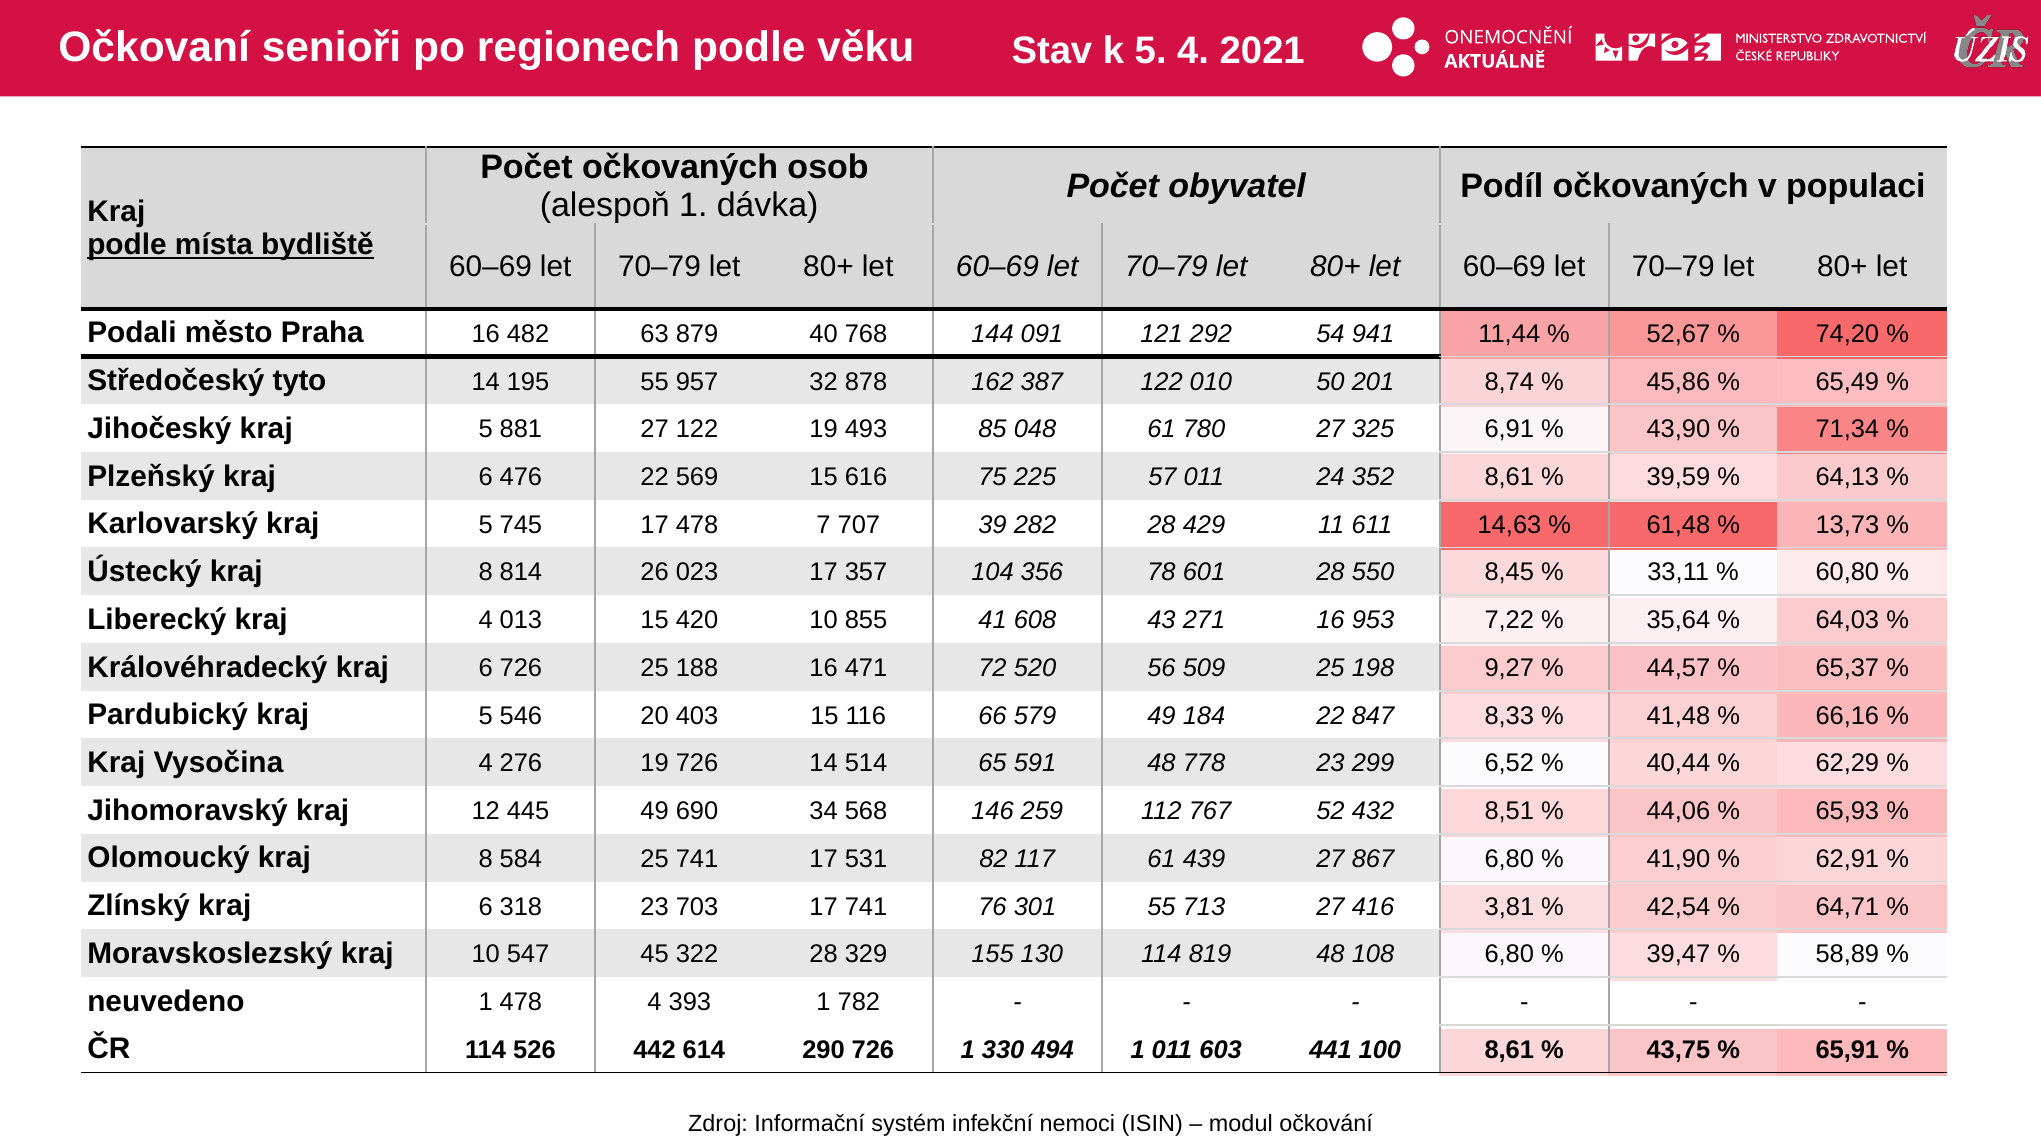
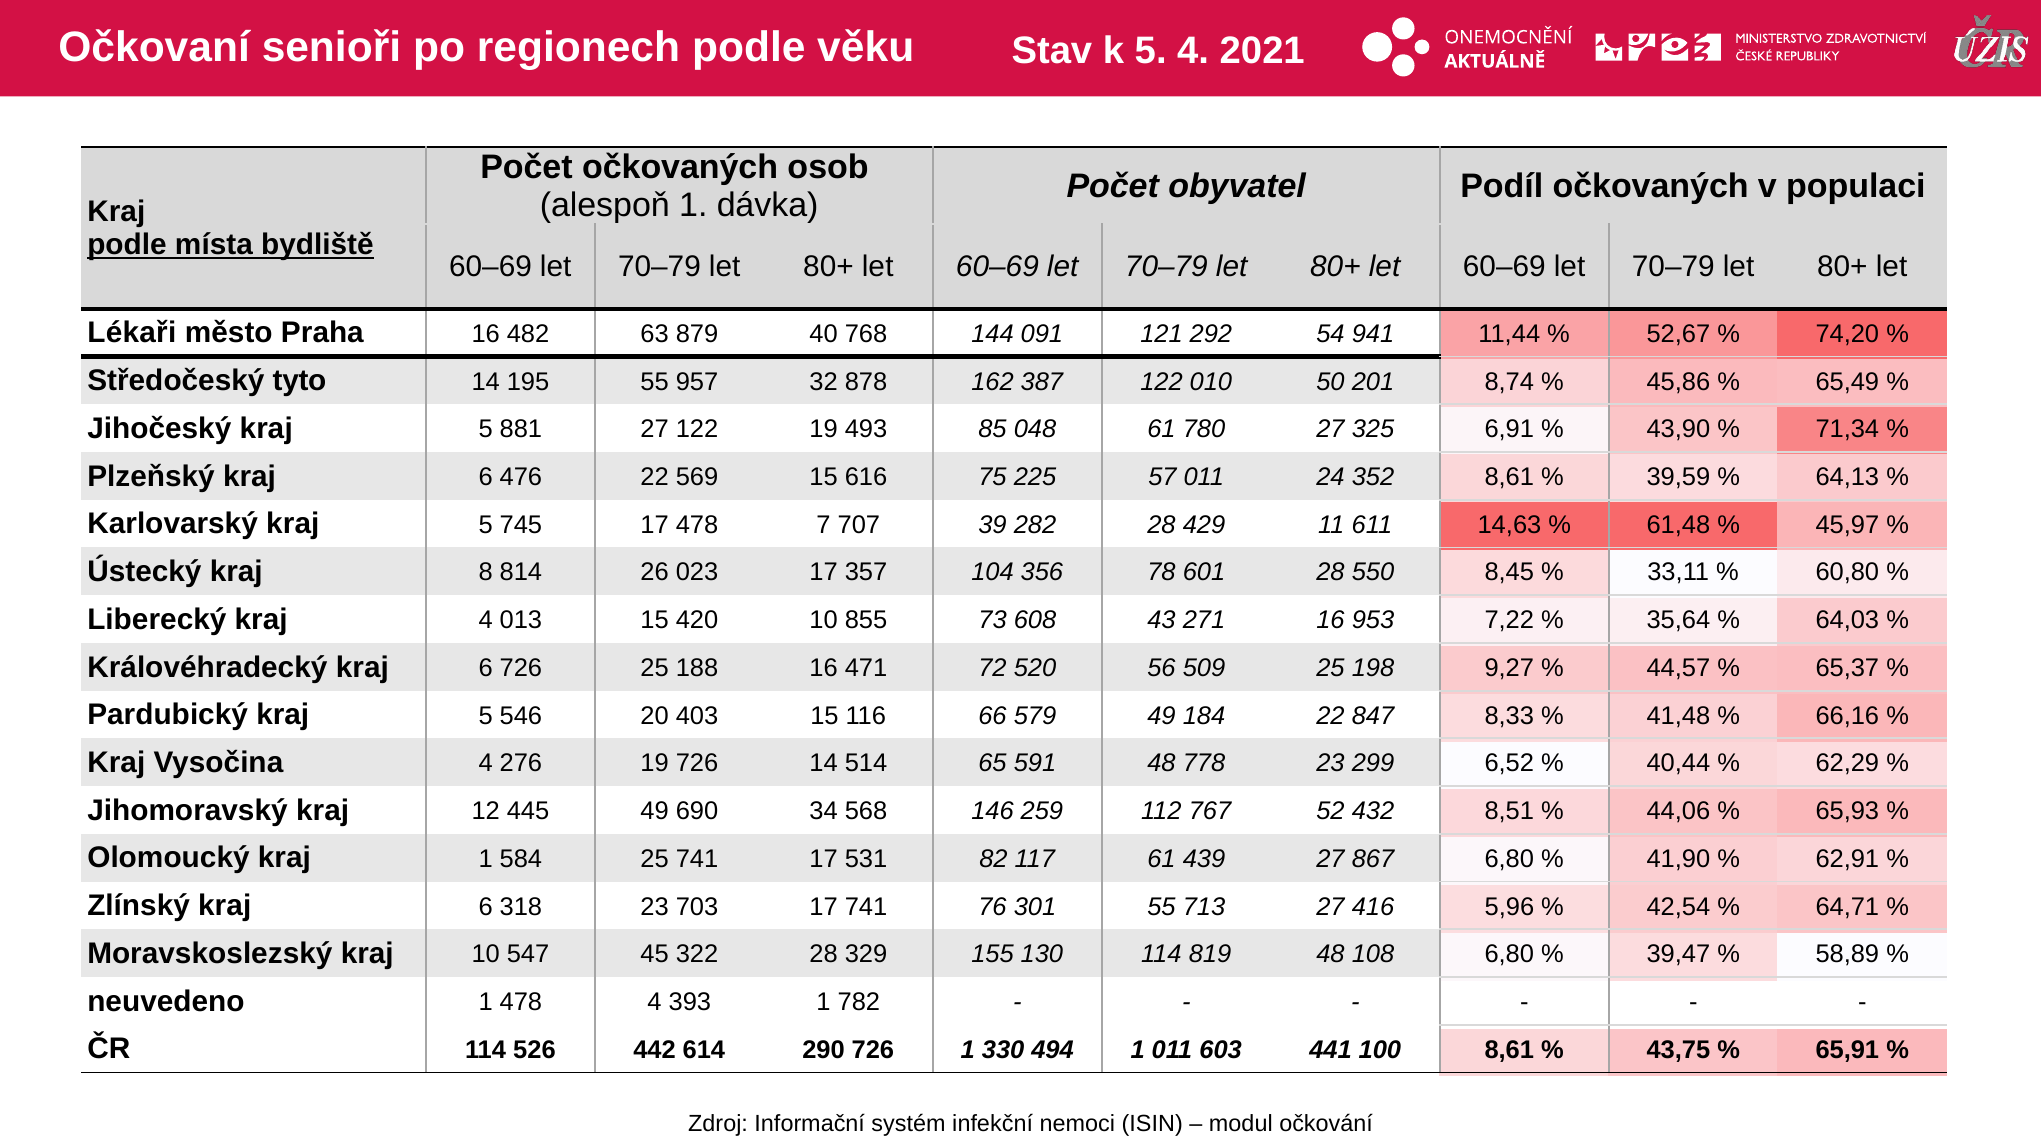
Podali: Podali -> Lékaři
13,73: 13,73 -> 45,97
41: 41 -> 73
Olomoucký kraj 8: 8 -> 1
3,81: 3,81 -> 5,96
